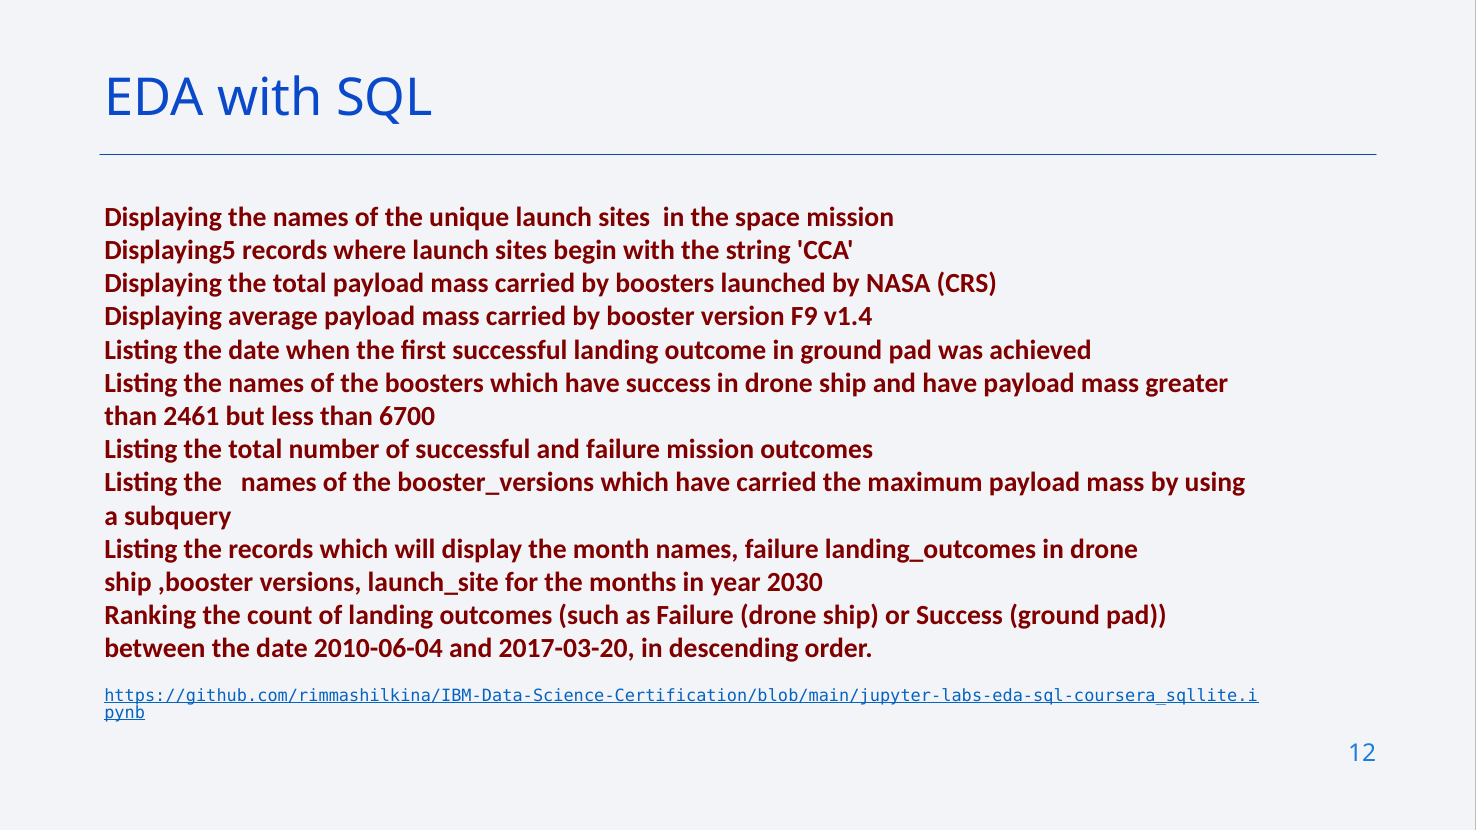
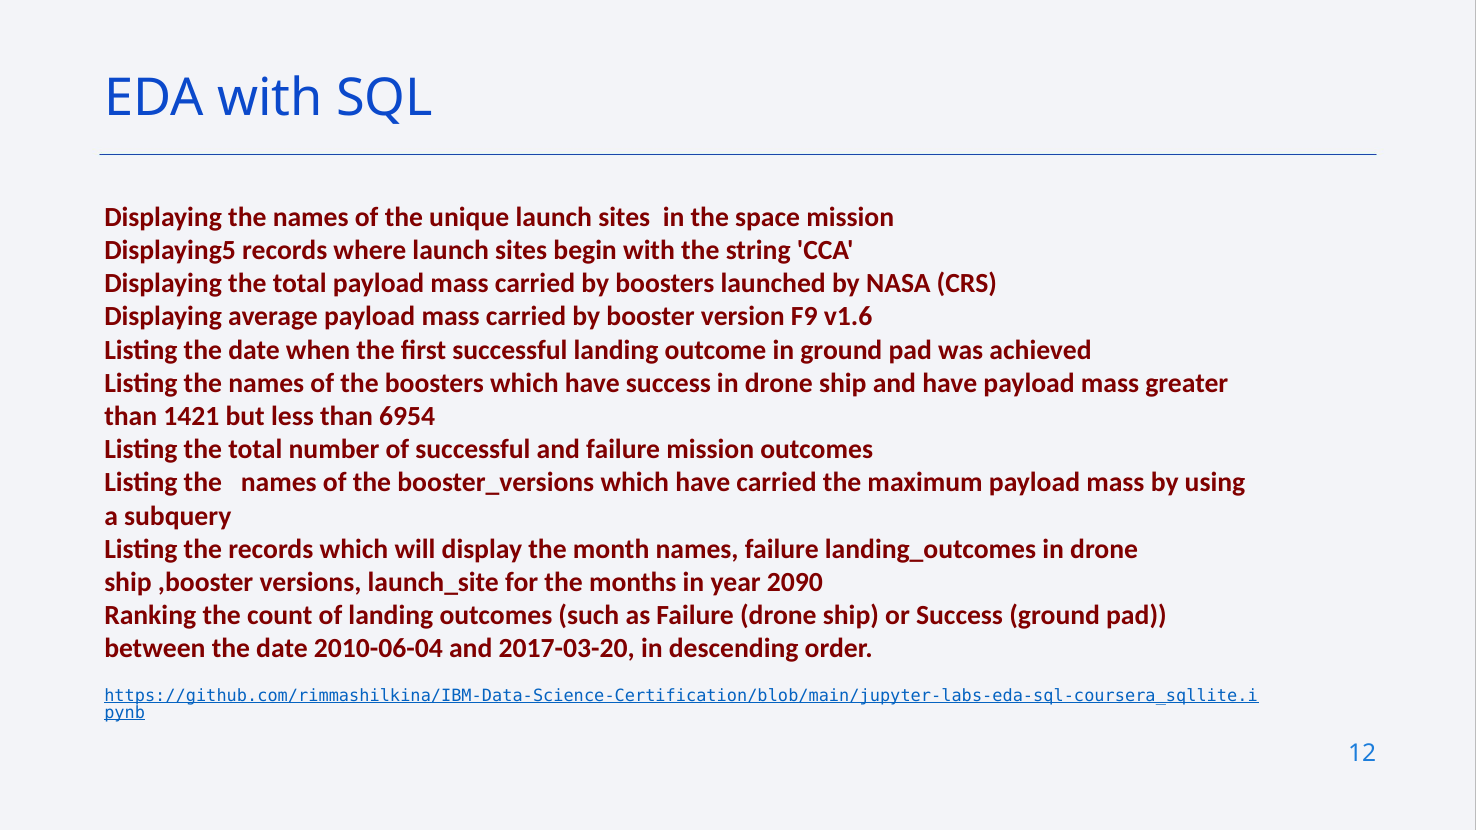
v1.4: v1.4 -> v1.6
2461: 2461 -> 1421
6700: 6700 -> 6954
2030: 2030 -> 2090
